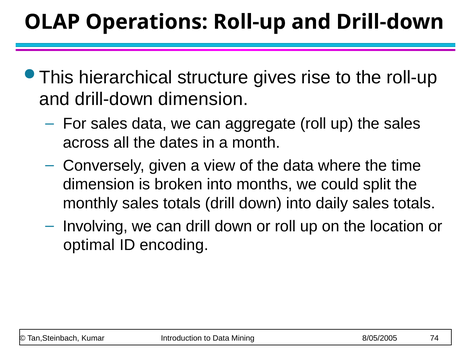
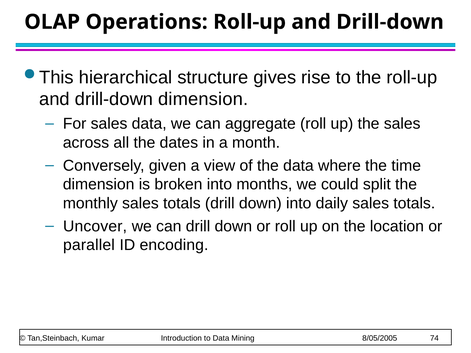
Involving: Involving -> Uncover
optimal: optimal -> parallel
